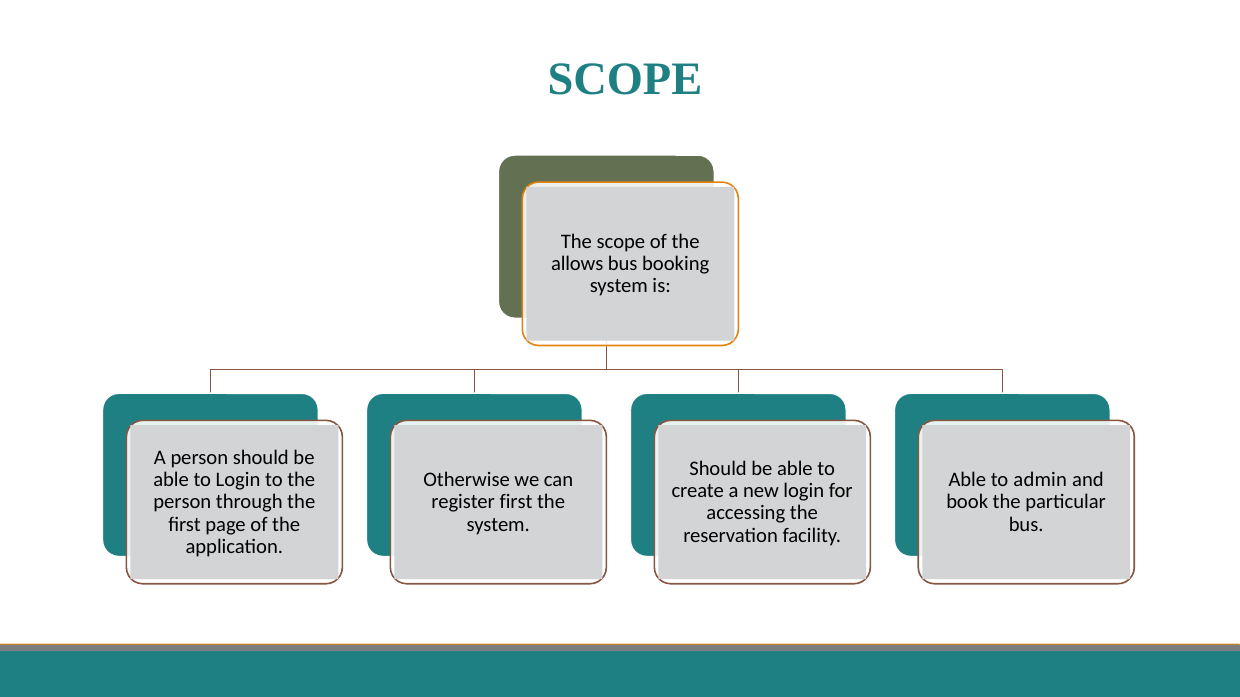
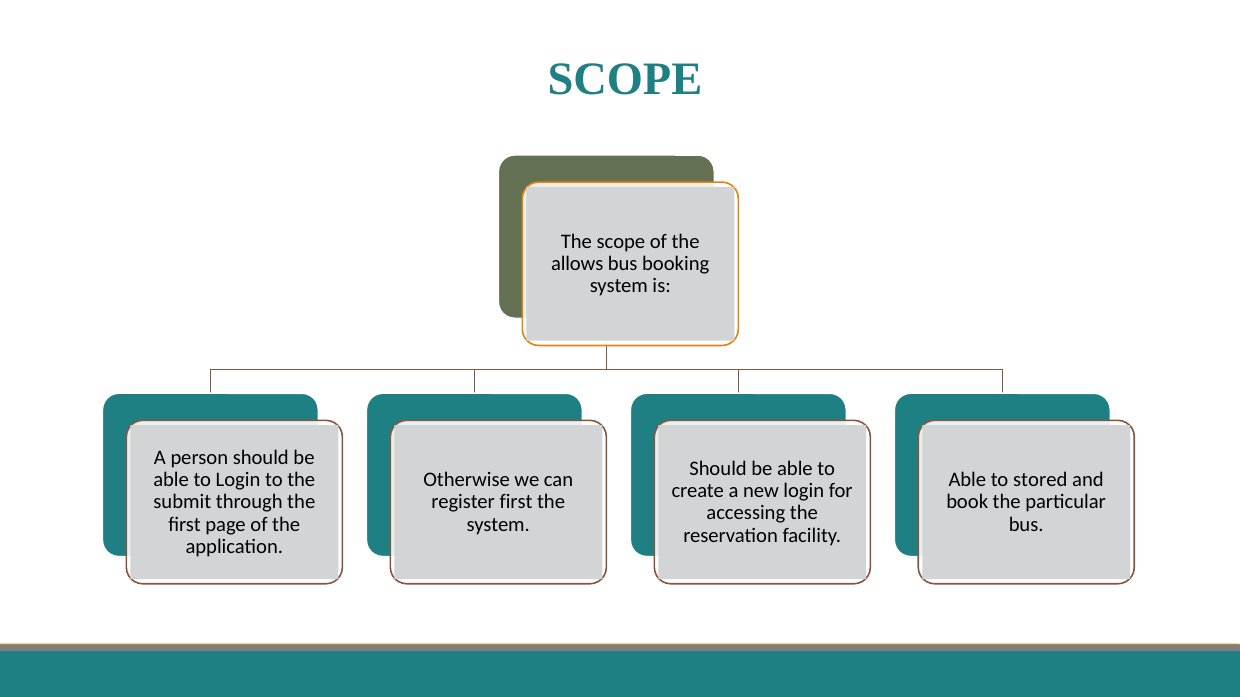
admin: admin -> stored
person at (182, 502): person -> submit
